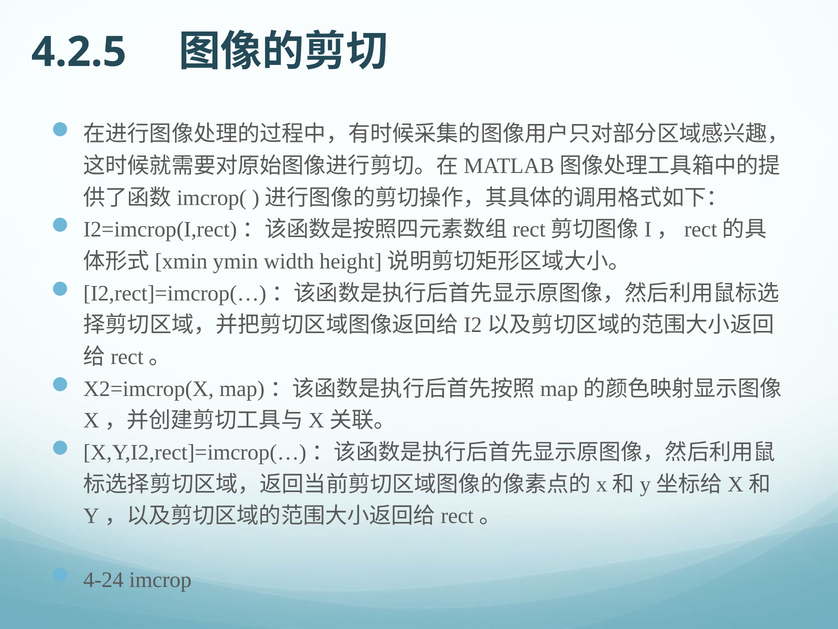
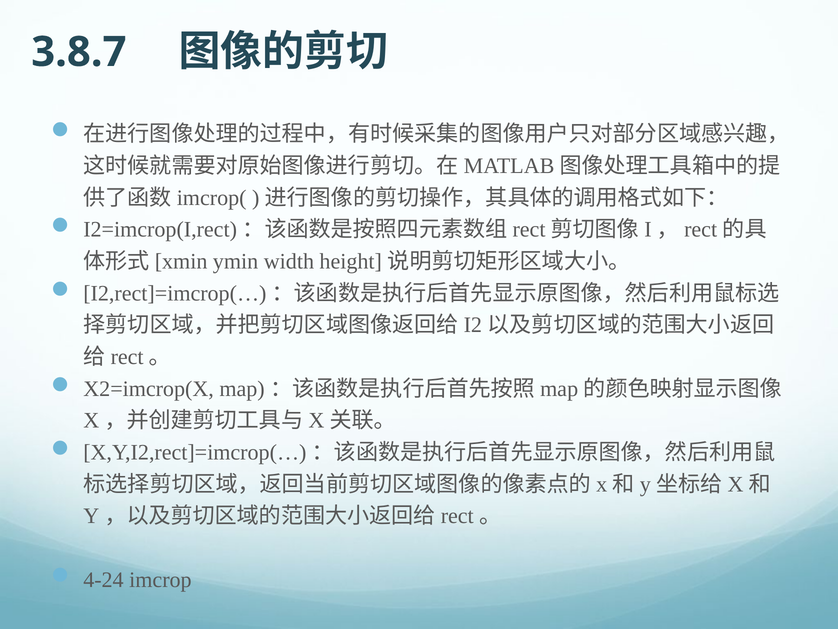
4.2.5: 4.2.5 -> 3.8.7
